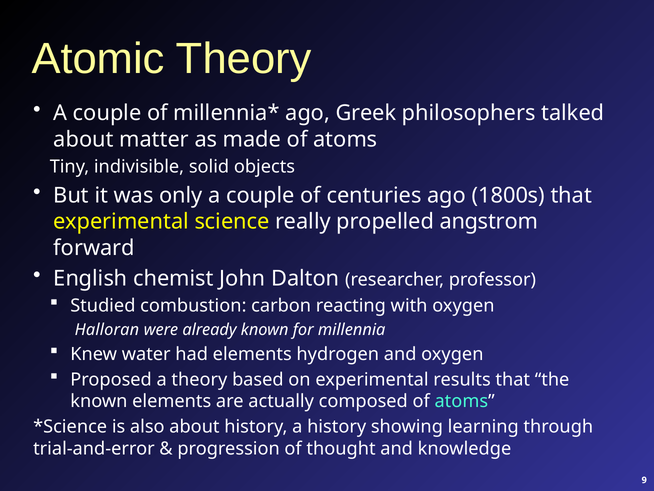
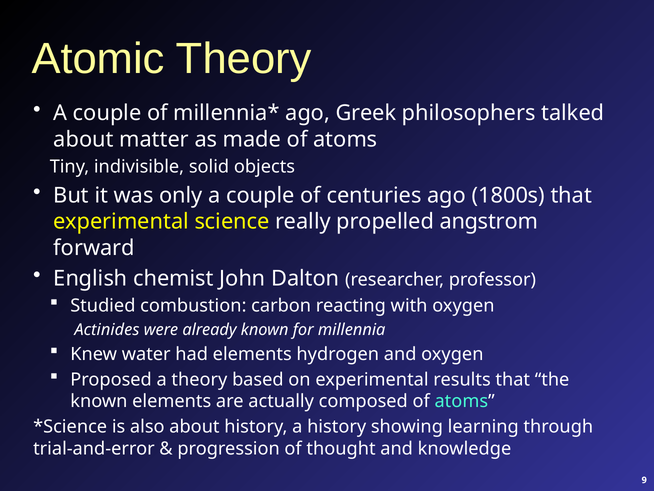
Halloran: Halloran -> Actinides
